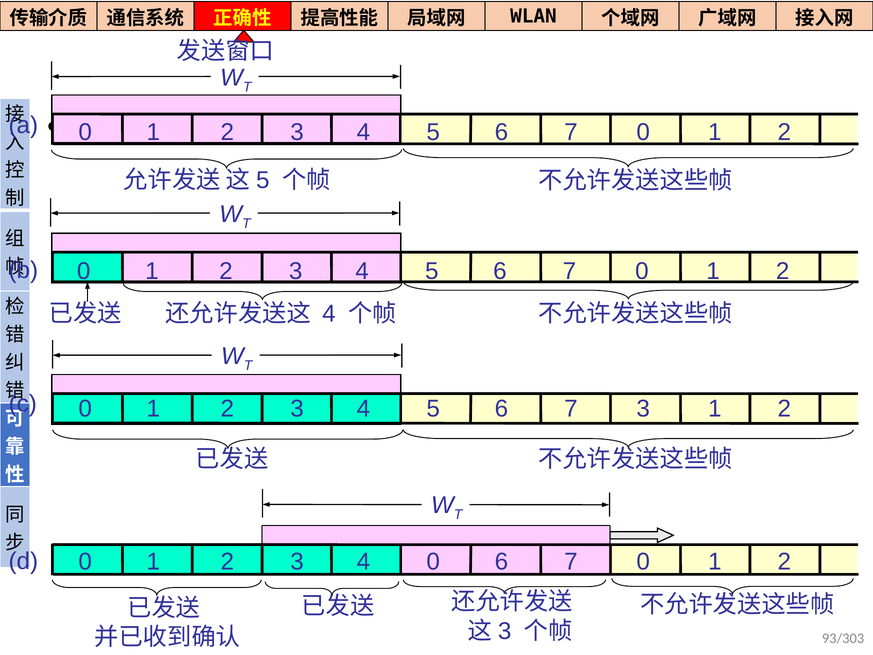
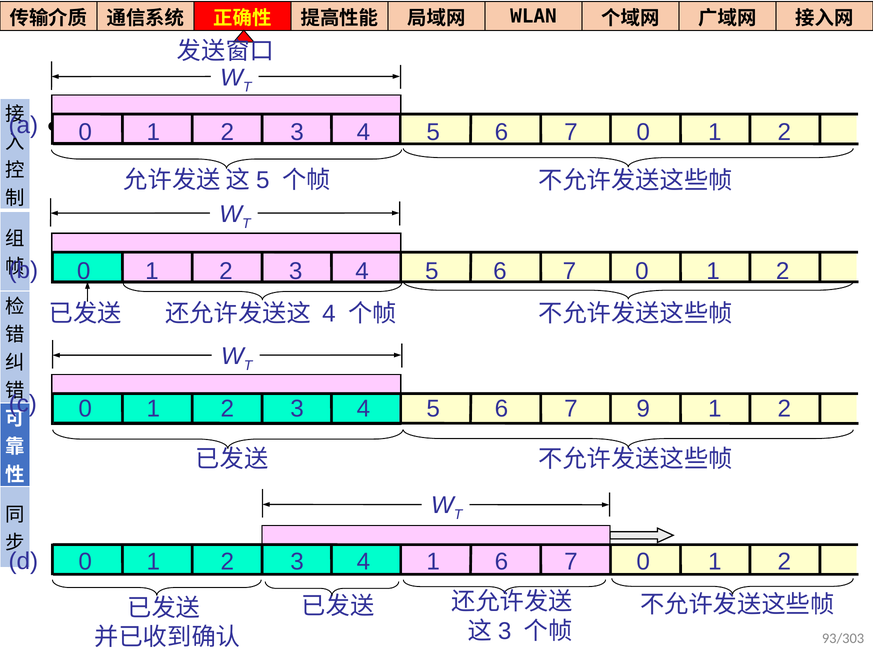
7 3: 3 -> 9
4 0: 0 -> 1
